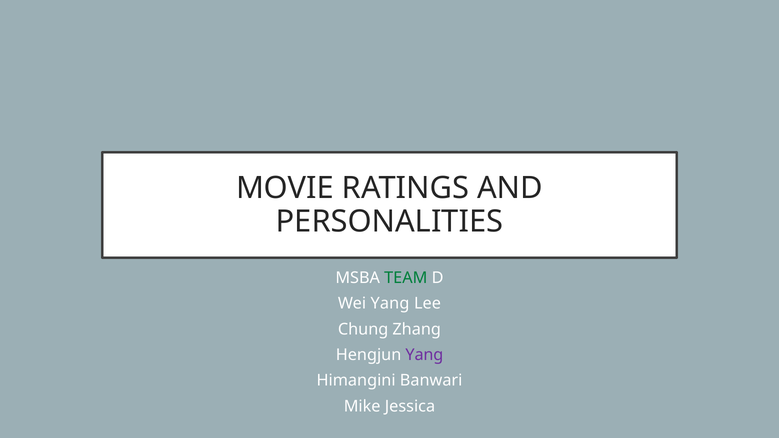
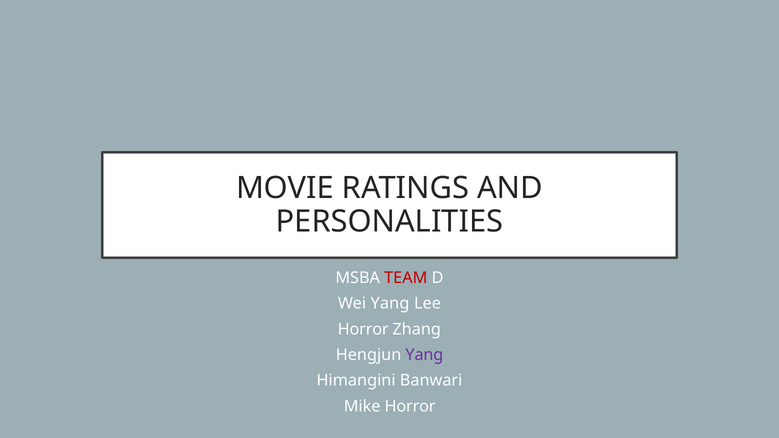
TEAM colour: green -> red
Chung at (363, 329): Chung -> Horror
Mike Jessica: Jessica -> Horror
